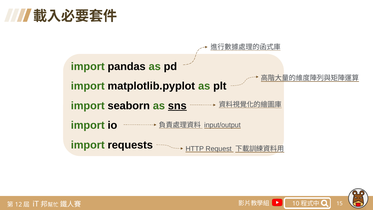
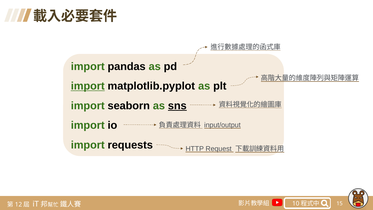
import at (88, 86) underline: none -> present
